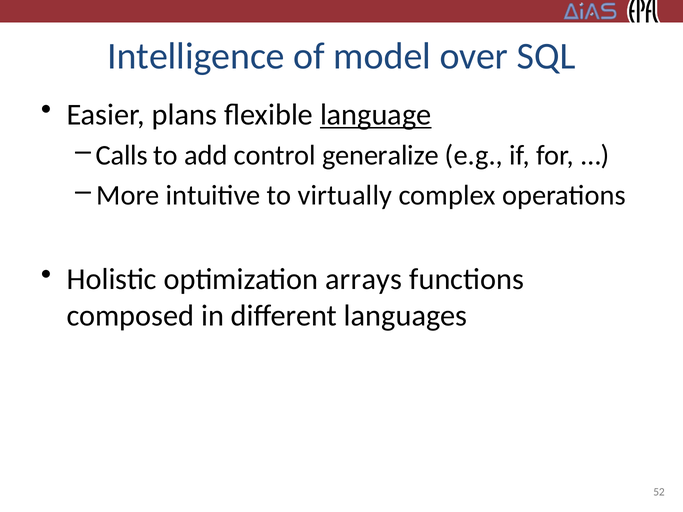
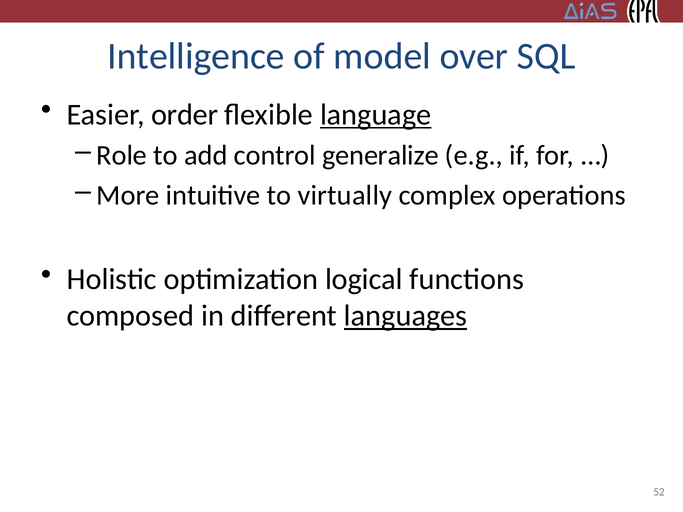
plans: plans -> order
Calls: Calls -> Role
arrays: arrays -> logical
languages underline: none -> present
